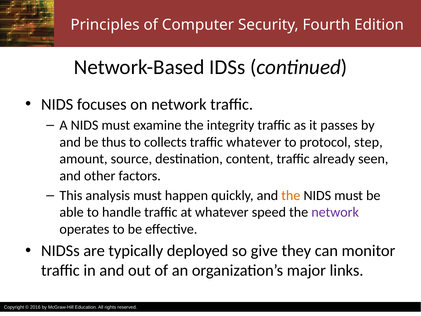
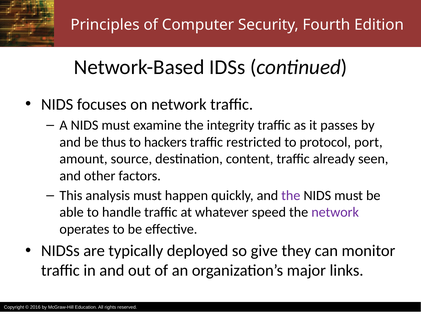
collects: collects -> hackers
traffic whatever: whatever -> restricted
step: step -> port
the at (291, 195) colour: orange -> purple
